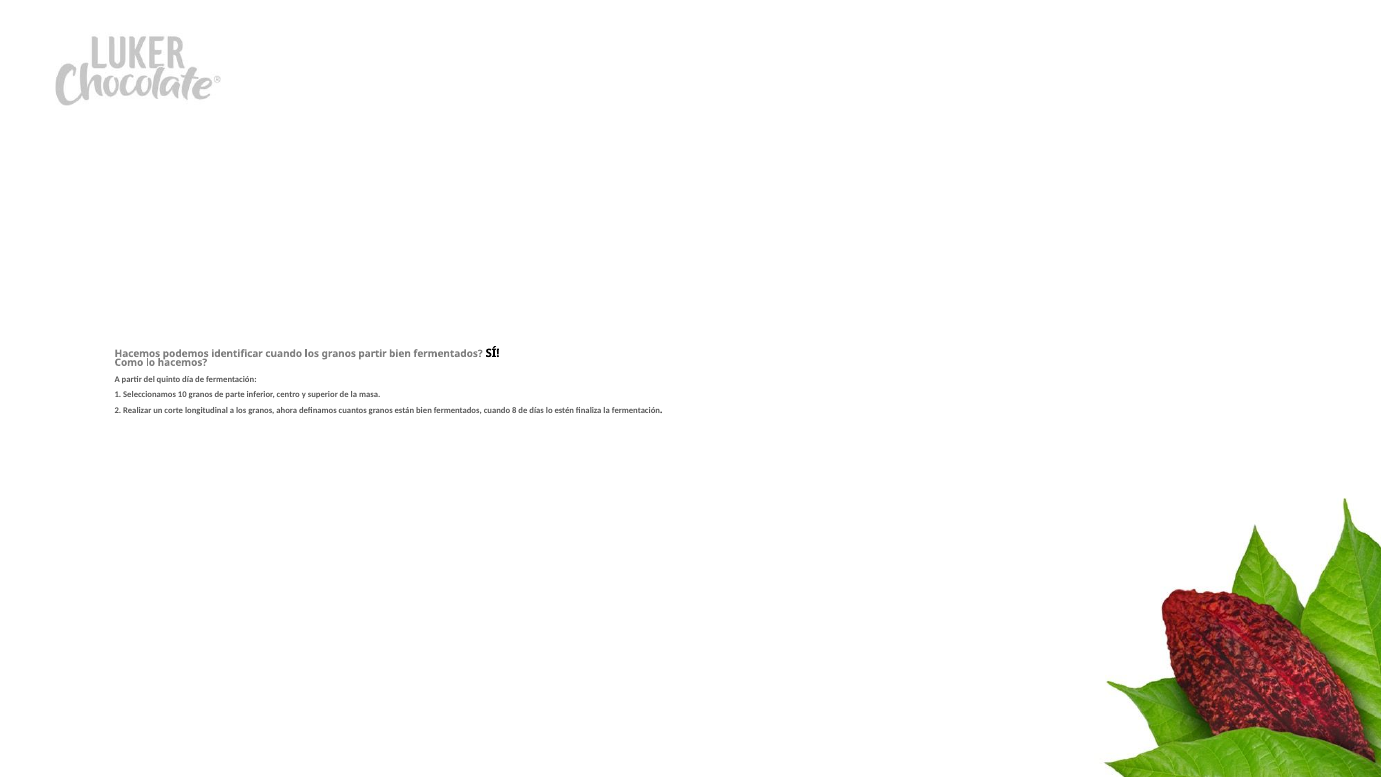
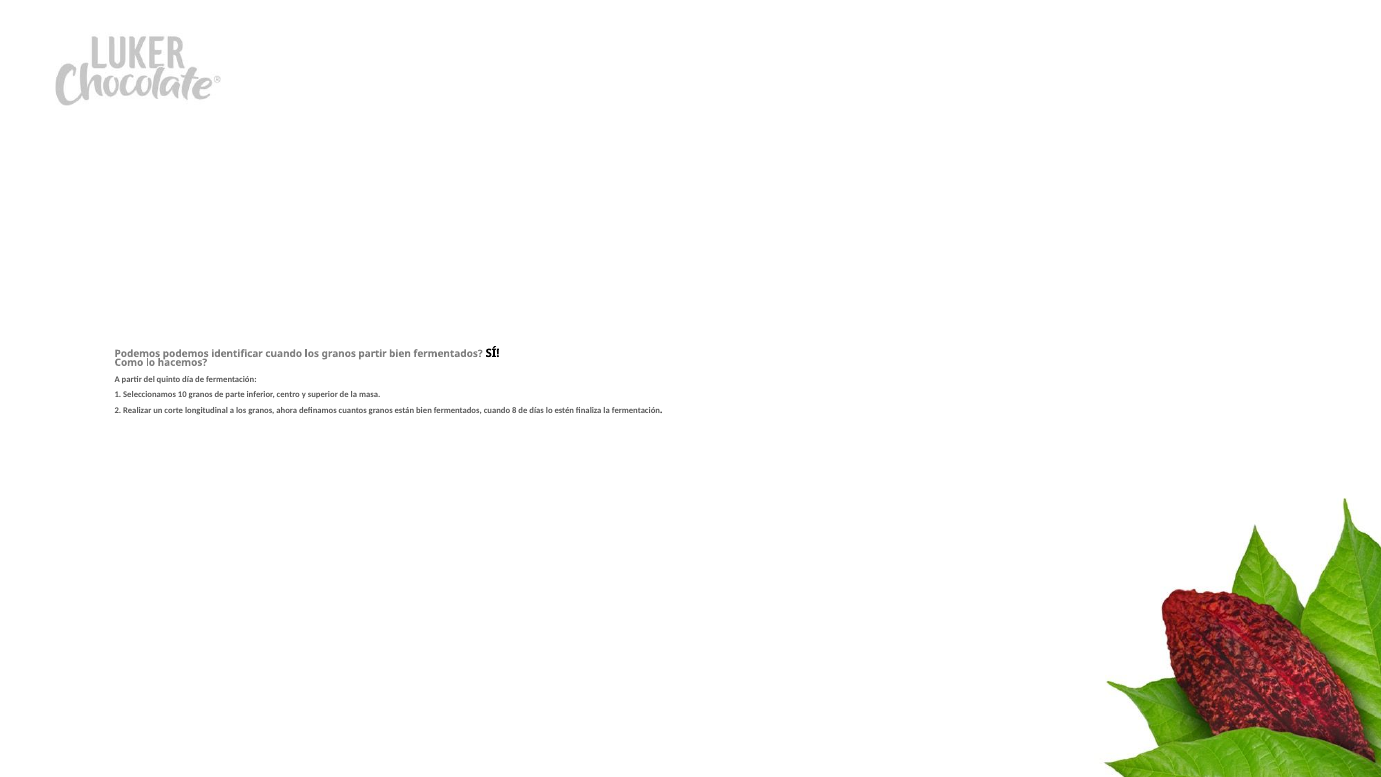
Hacemos at (137, 354): Hacemos -> Podemos
